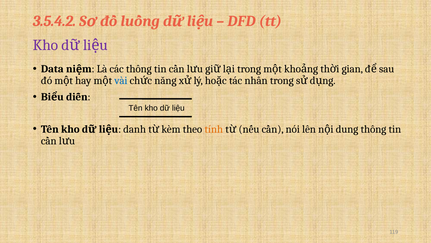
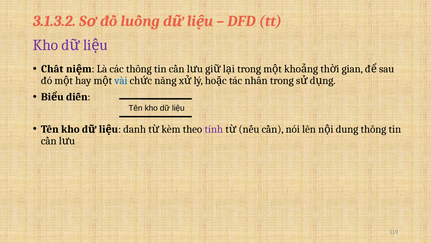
3.5.4.2: 3.5.4.2 -> 3.1.3.2
Data: Data -> Chất
tính colour: orange -> purple
